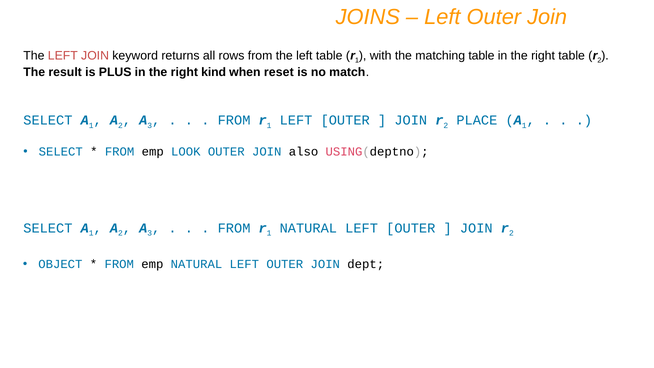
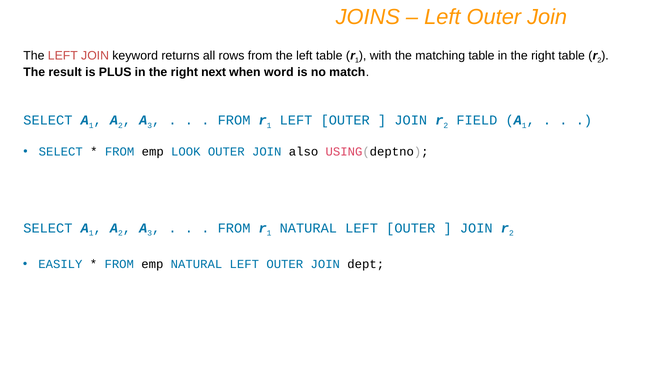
kind: kind -> next
reset: reset -> word
PLACE: PLACE -> FIELD
OBJECT: OBJECT -> EASILY
